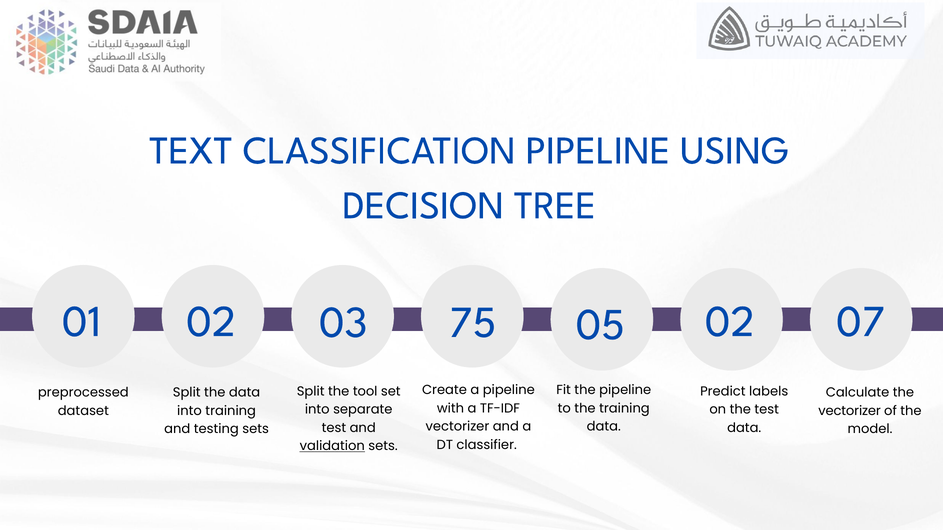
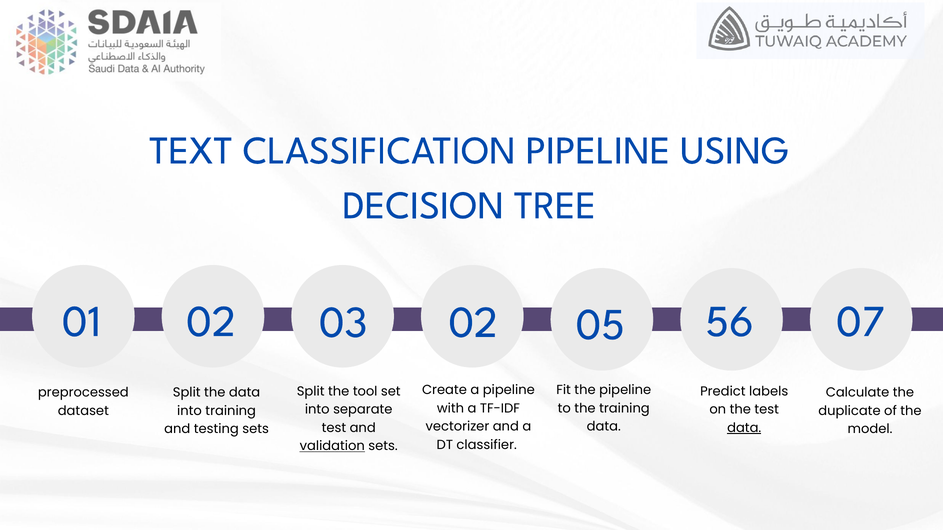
03 75: 75 -> 02
05 02: 02 -> 56
vectorizer at (850, 411): vectorizer -> duplicate
data at (744, 428) underline: none -> present
